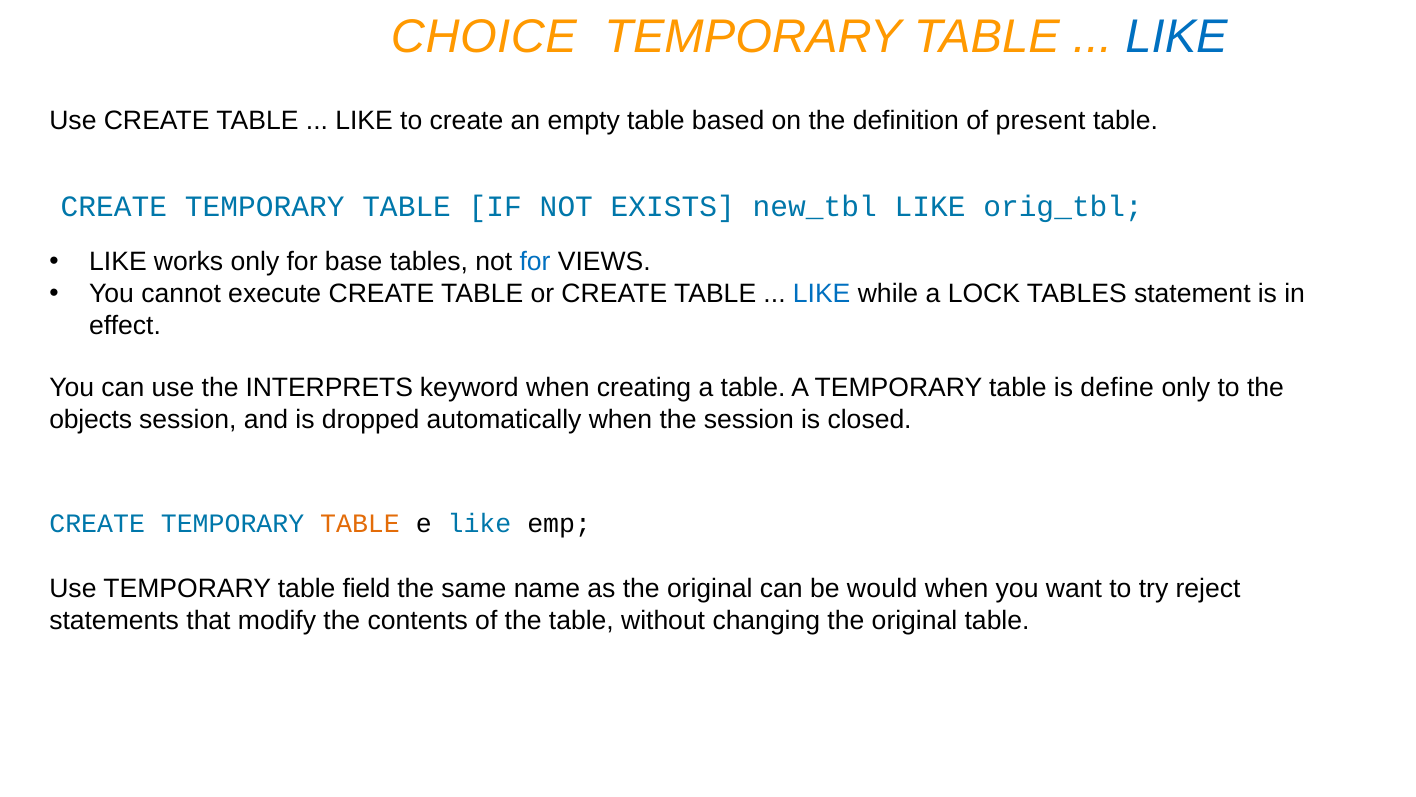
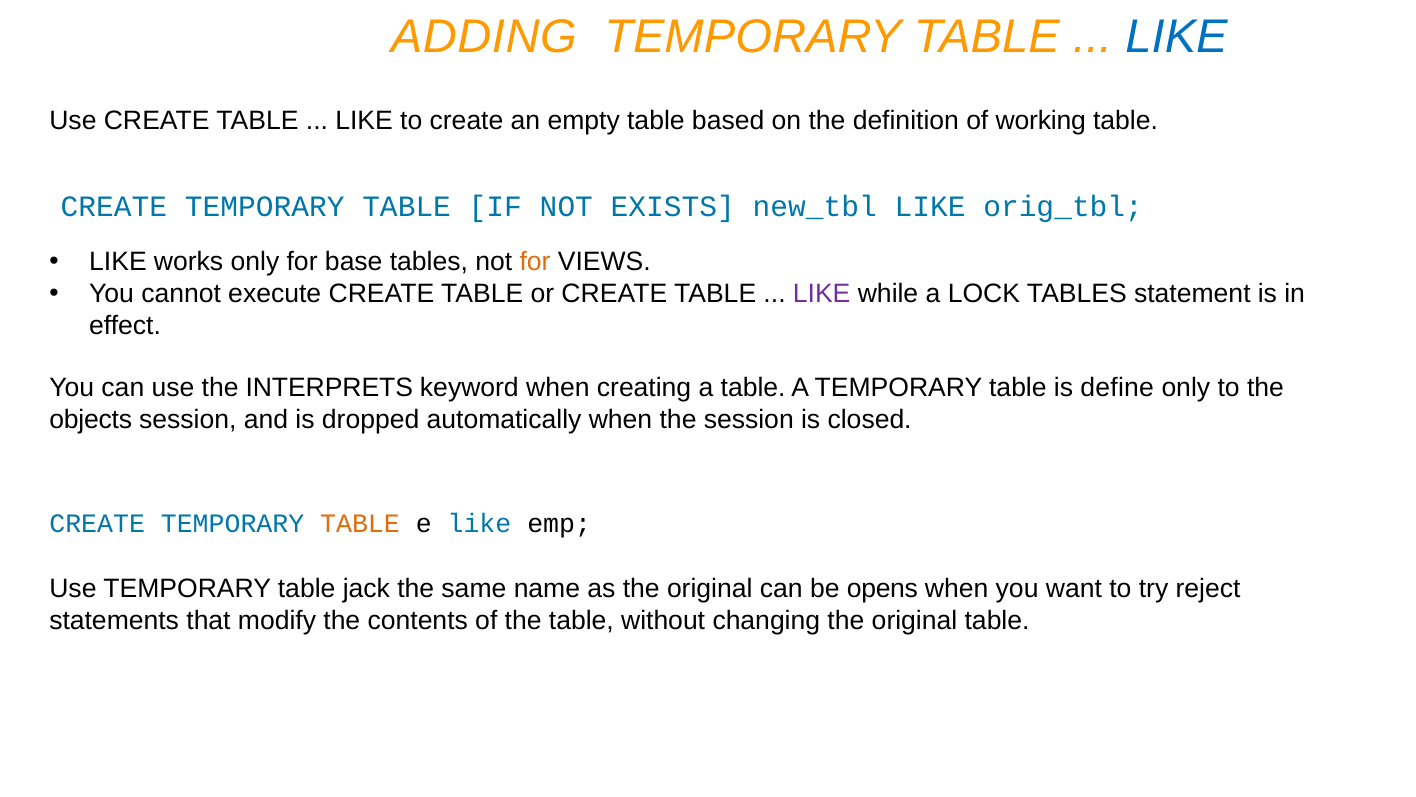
CHOICE: CHOICE -> ADDING
present: present -> working
for at (535, 262) colour: blue -> orange
LIKE at (822, 294) colour: blue -> purple
field: field -> jack
would: would -> opens
